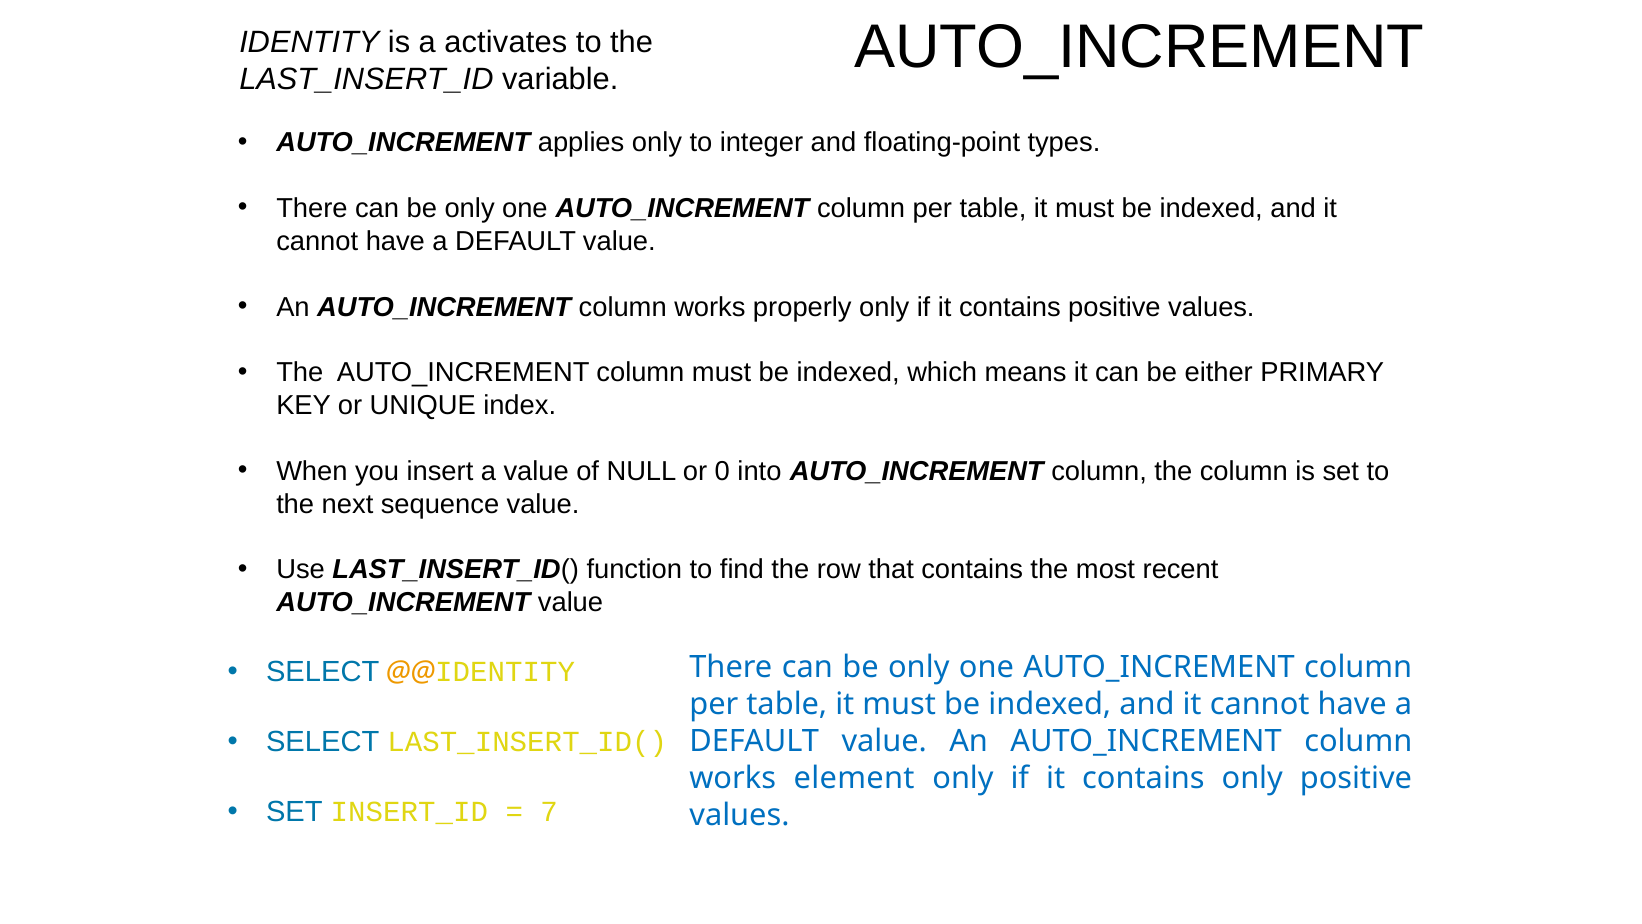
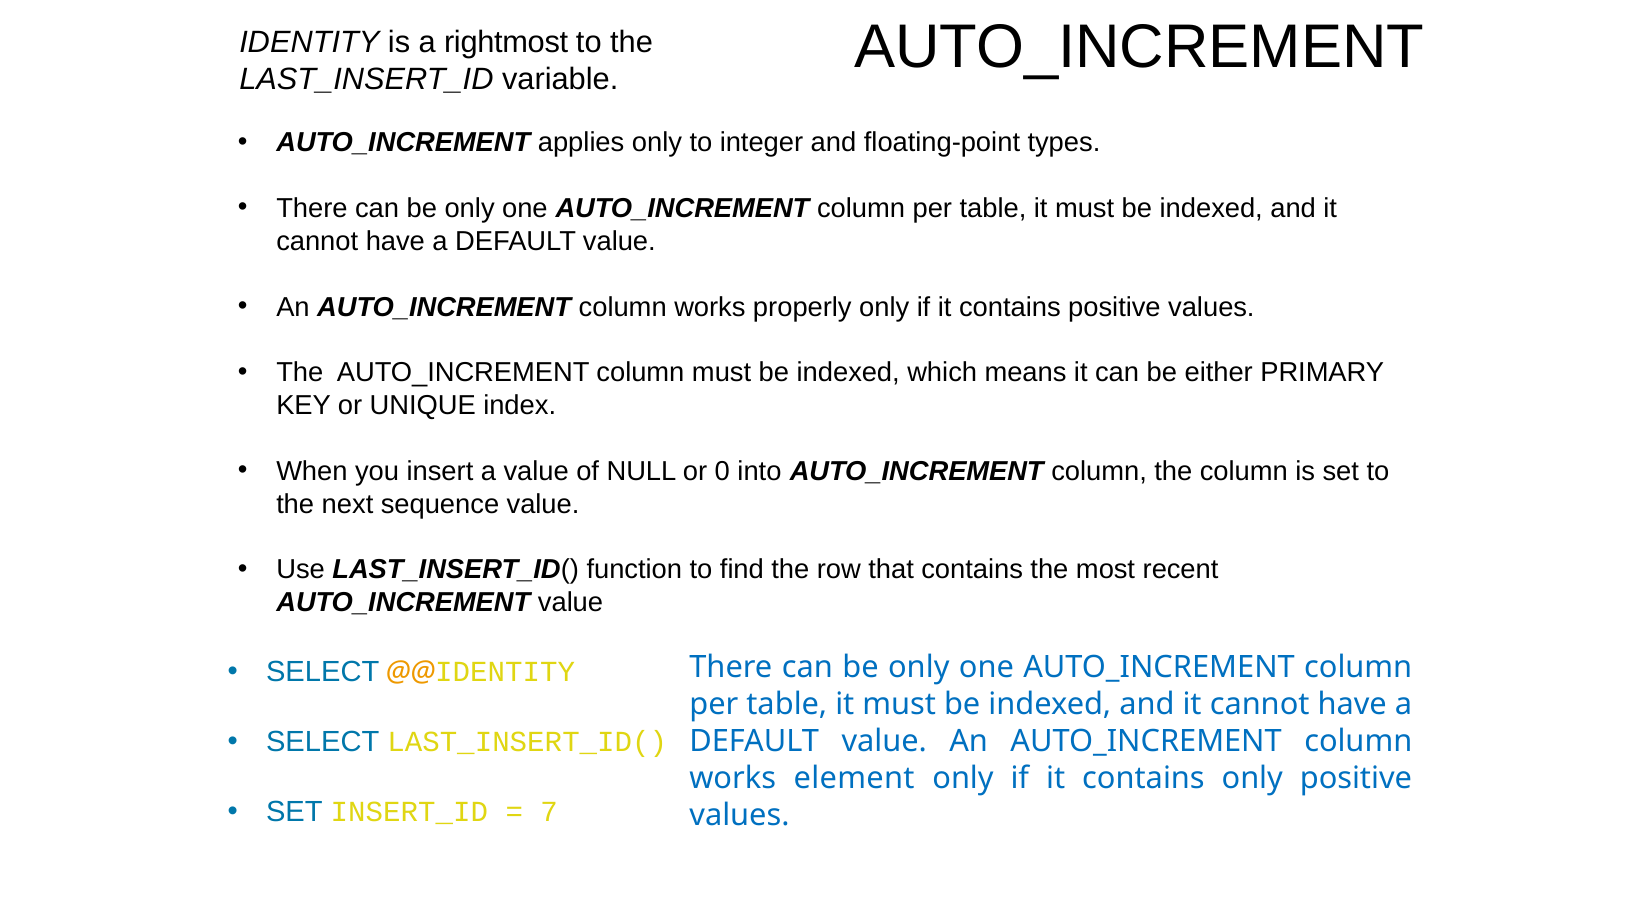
activates: activates -> rightmost
